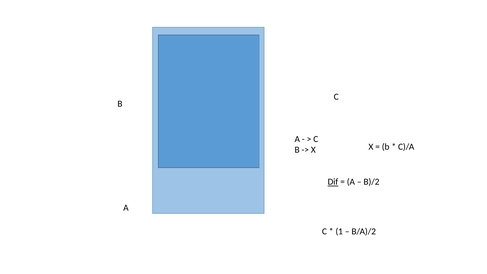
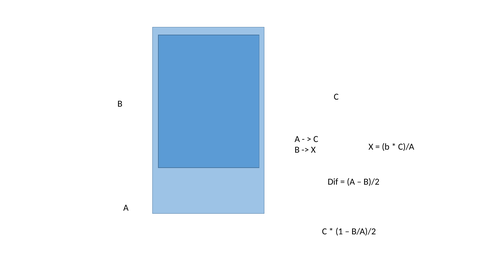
Dif underline: present -> none
